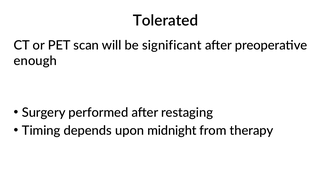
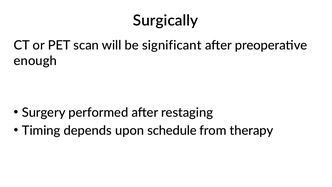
Tolerated: Tolerated -> Surgically
midnight: midnight -> schedule
